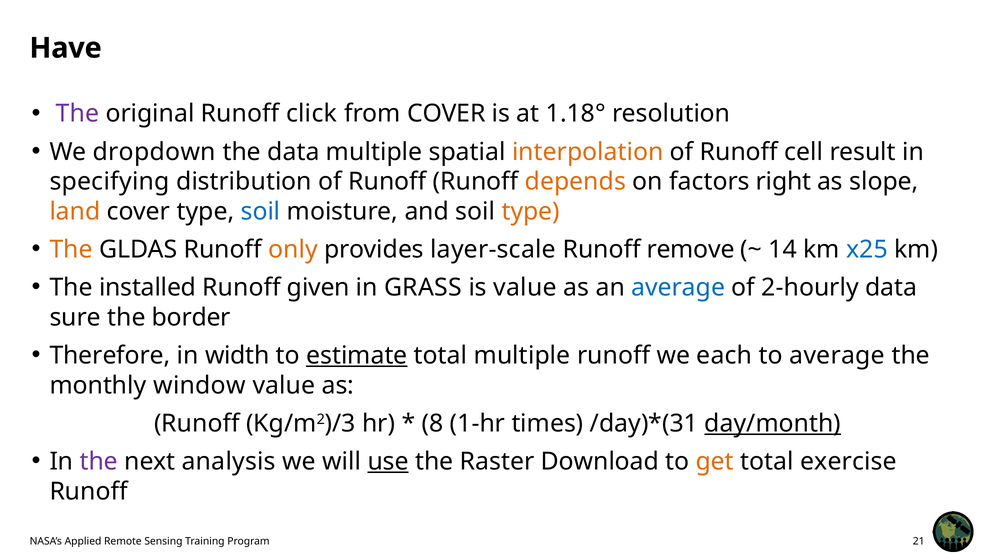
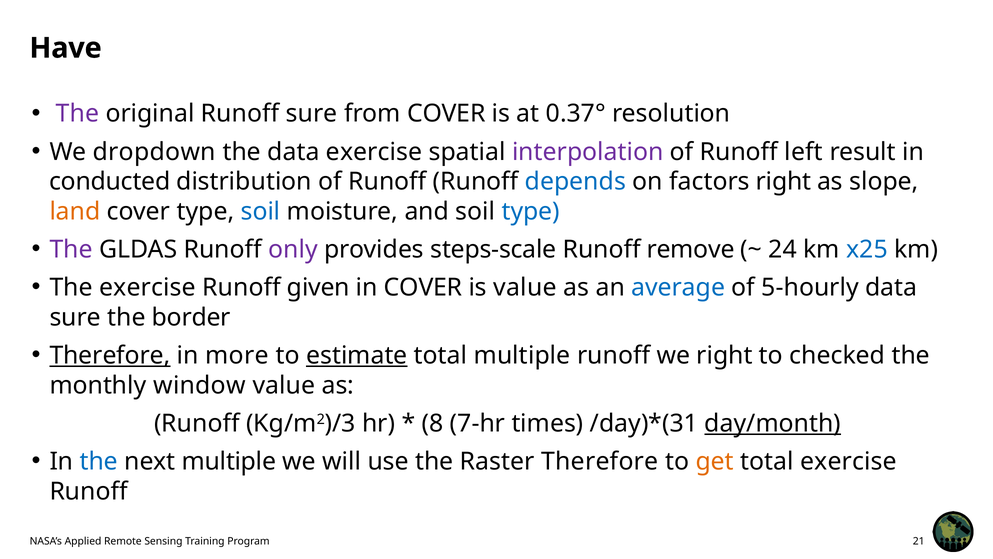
Runoff click: click -> sure
1.18°: 1.18° -> 0.37°
data multiple: multiple -> exercise
interpolation colour: orange -> purple
cell: cell -> left
specifying: specifying -> conducted
depends colour: orange -> blue
type at (531, 211) colour: orange -> blue
The at (71, 249) colour: orange -> purple
only colour: orange -> purple
layer-scale: layer-scale -> steps-scale
14: 14 -> 24
The installed: installed -> exercise
in GRASS: GRASS -> COVER
2-hourly: 2-hourly -> 5-hourly
Therefore at (110, 355) underline: none -> present
width: width -> more
we each: each -> right
to average: average -> checked
1-hr: 1-hr -> 7-hr
the at (99, 461) colour: purple -> blue
next analysis: analysis -> multiple
use underline: present -> none
Raster Download: Download -> Therefore
